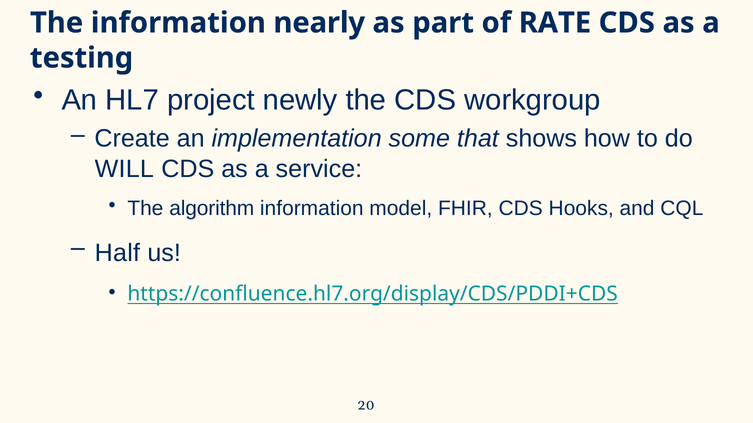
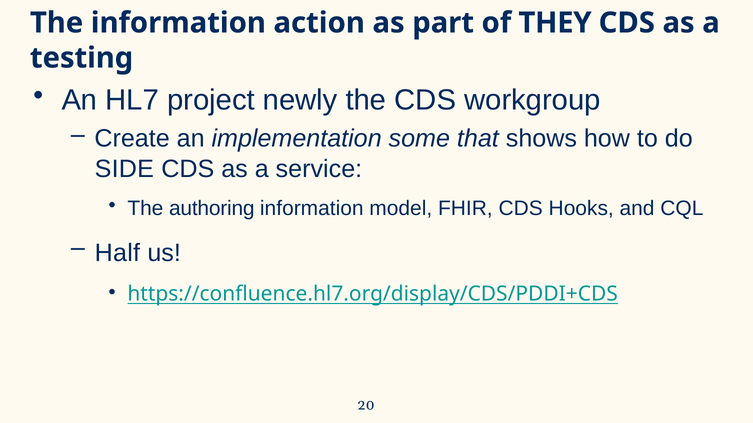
nearly: nearly -> action
RATE: RATE -> THEY
WILL: WILL -> SIDE
algorithm: algorithm -> authoring
